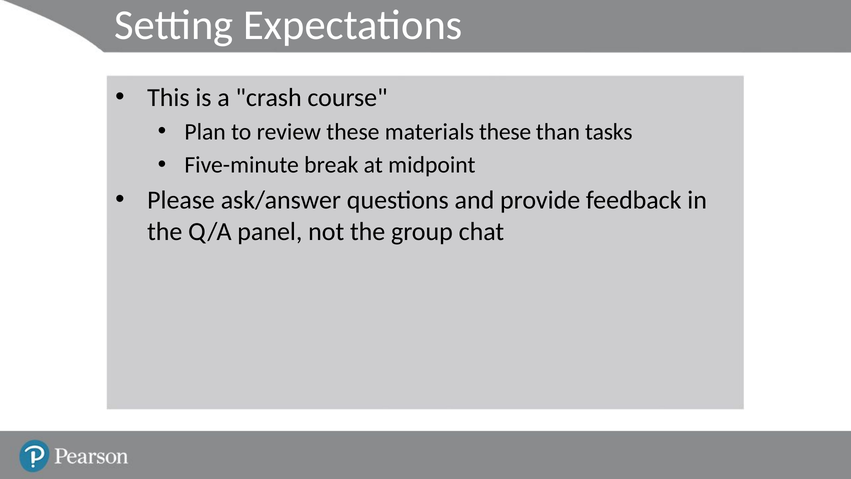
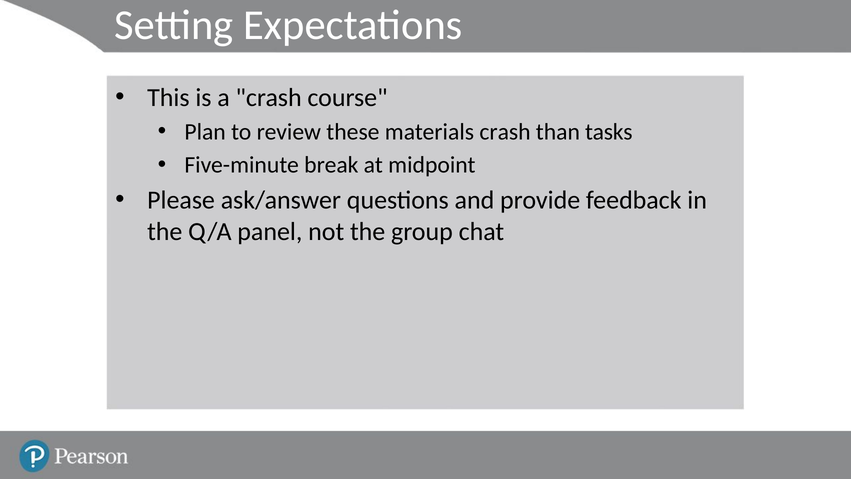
materials these: these -> crash
